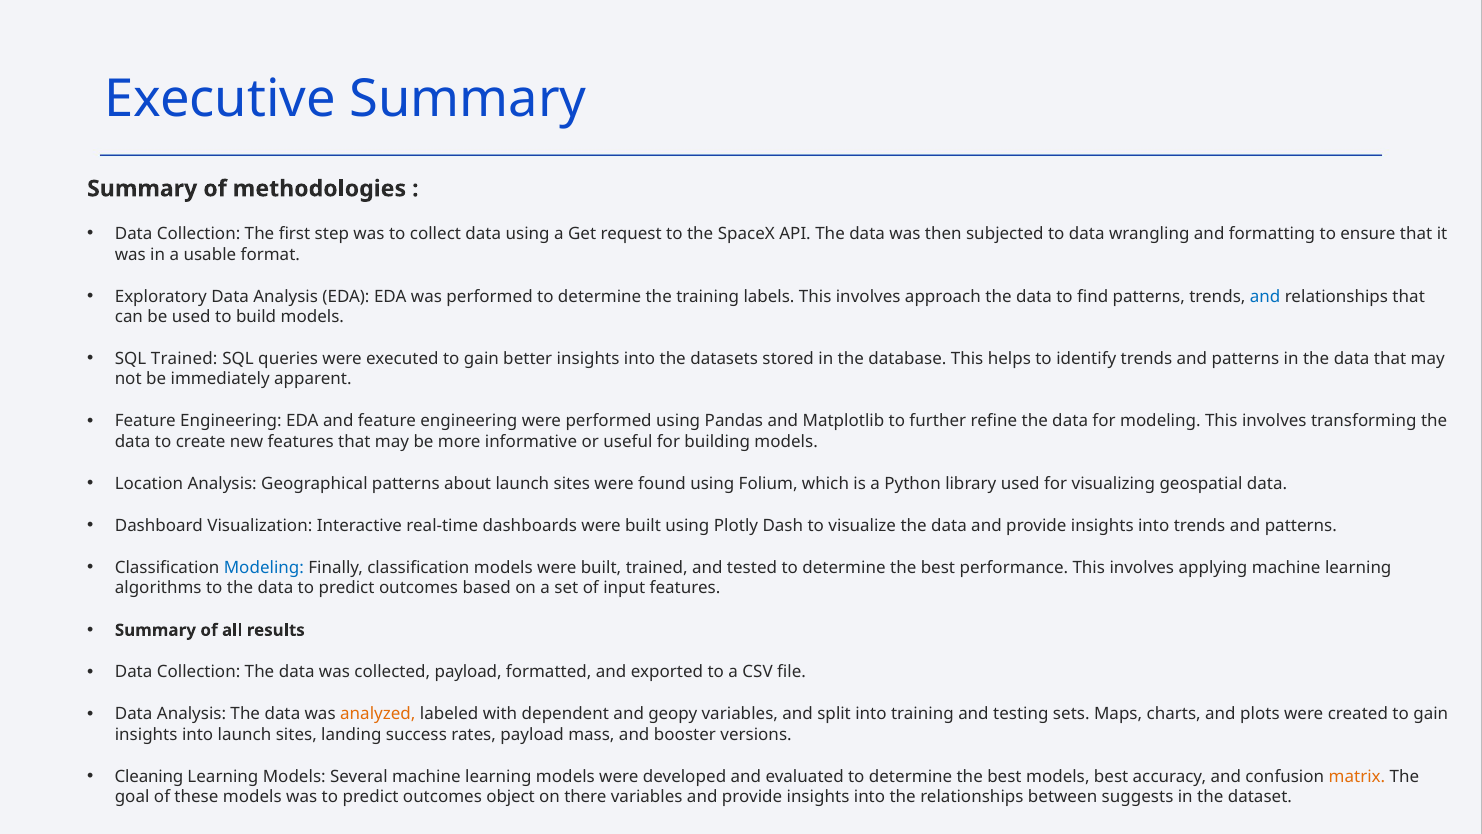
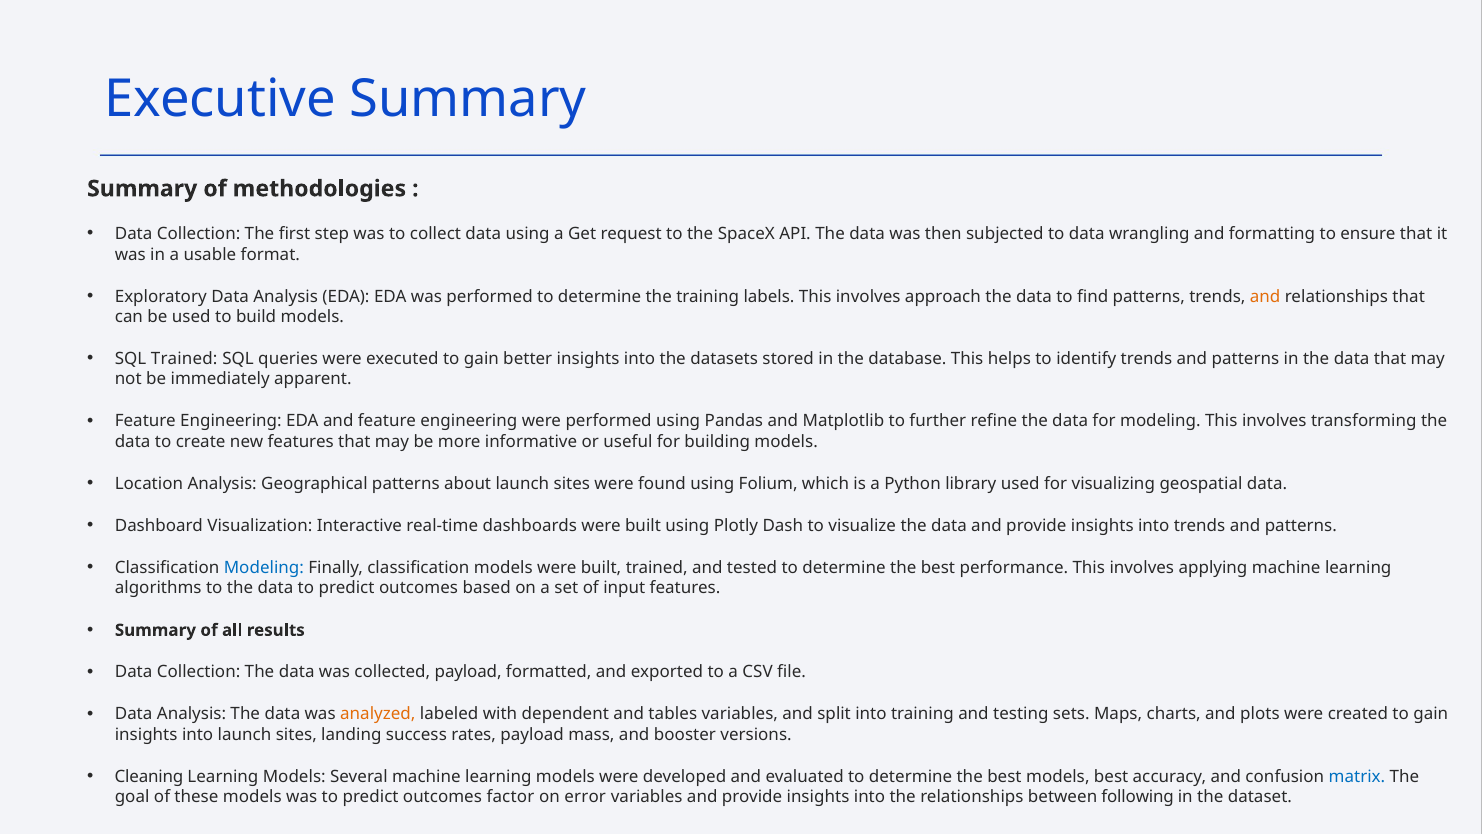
and at (1265, 296) colour: blue -> orange
geopy: geopy -> tables
matrix colour: orange -> blue
object: object -> factor
there: there -> error
suggests: suggests -> following
